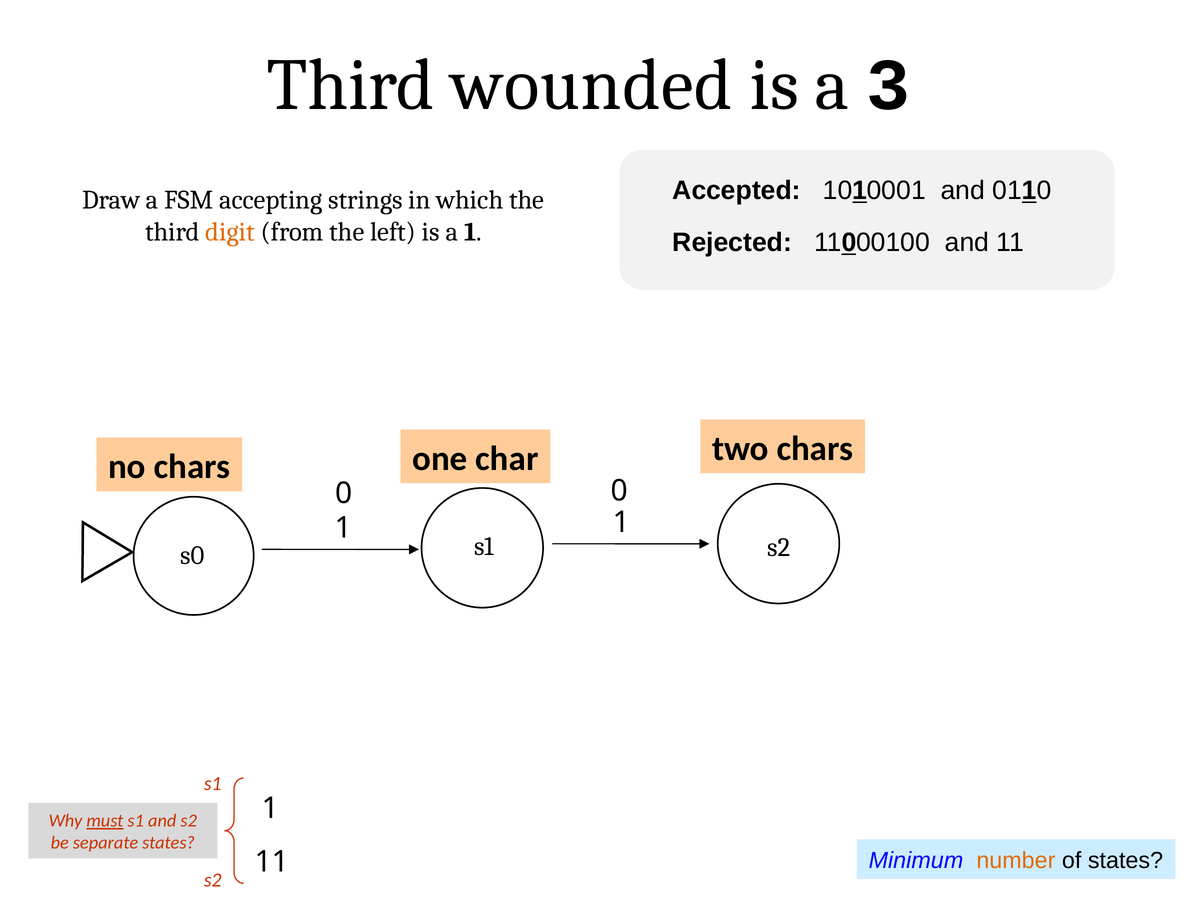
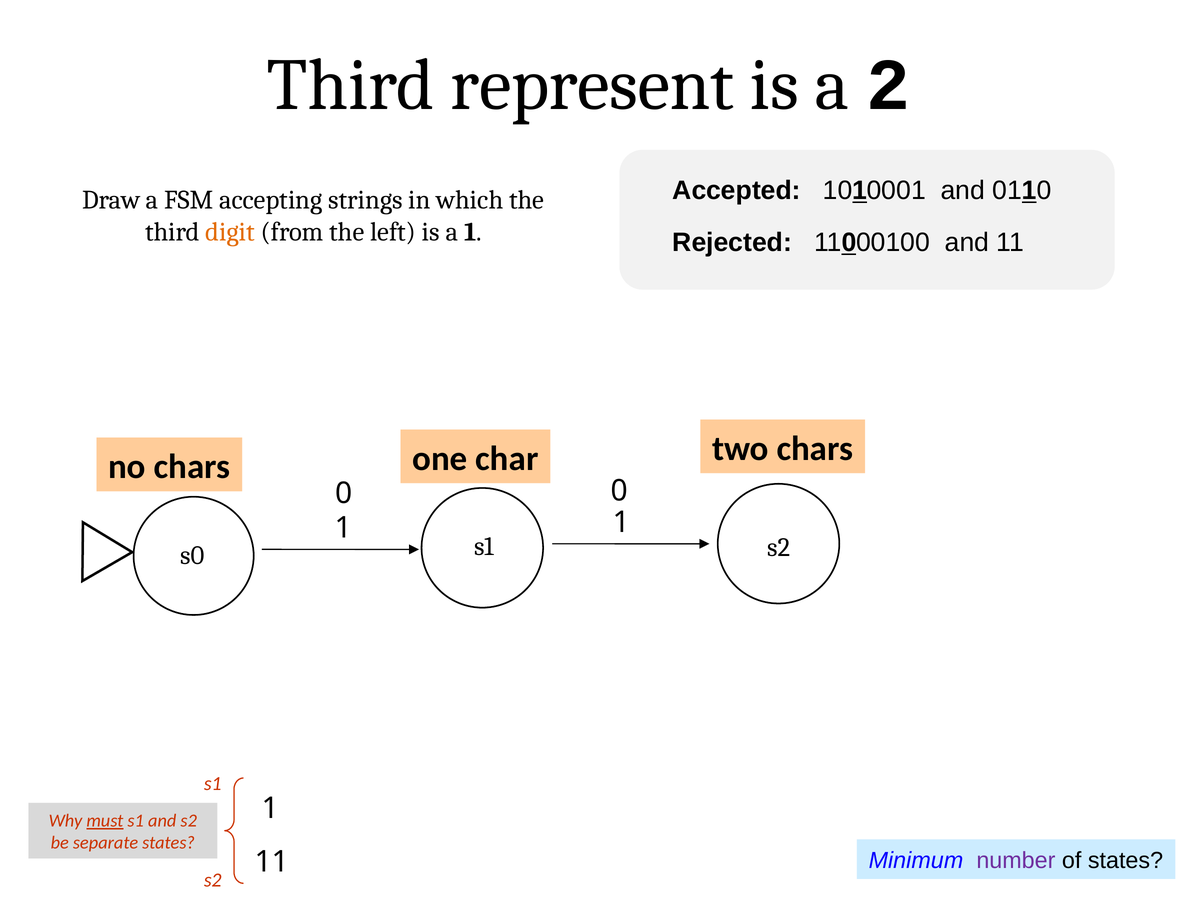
wounded: wounded -> represent
3: 3 -> 2
number colour: orange -> purple
